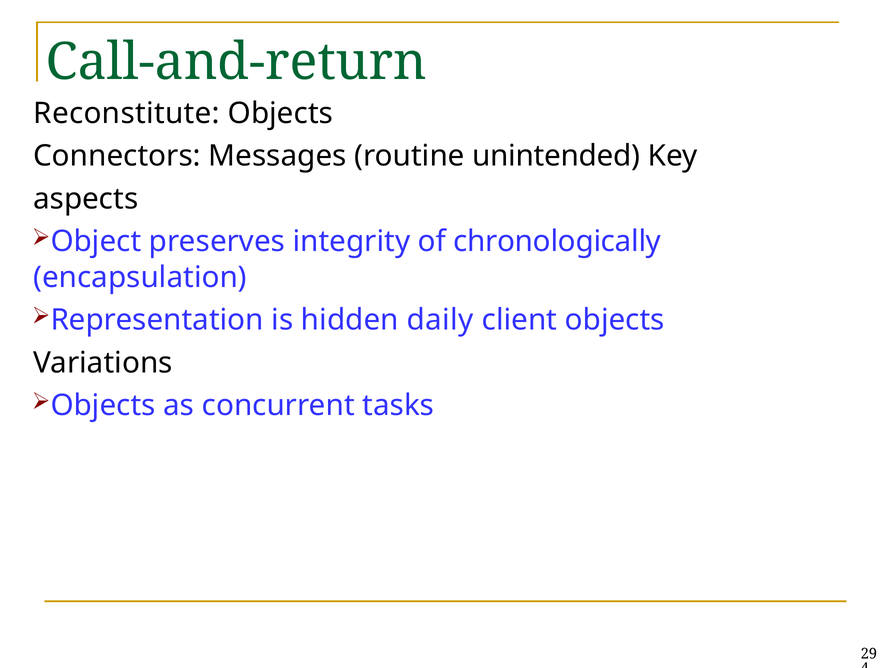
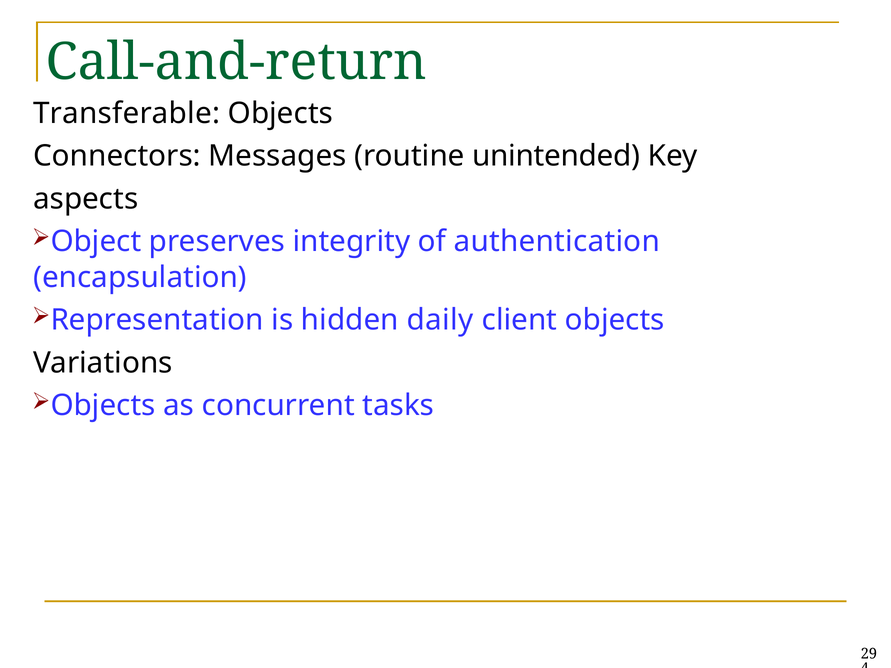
Reconstitute: Reconstitute -> Transferable
chronologically: chronologically -> authentication
